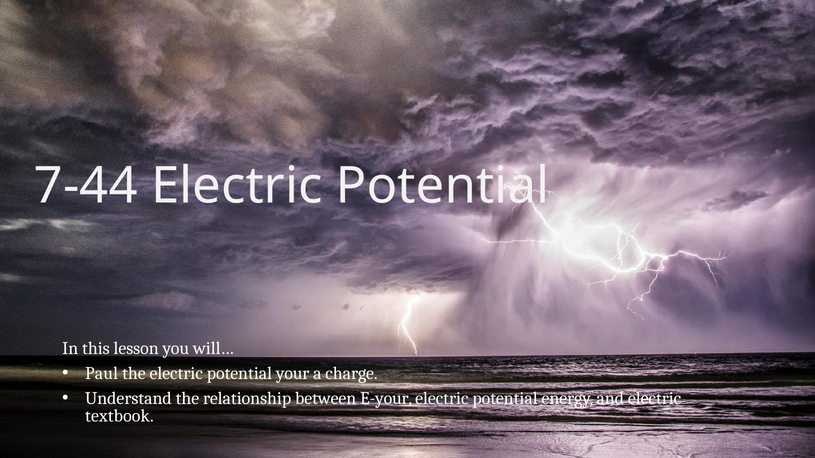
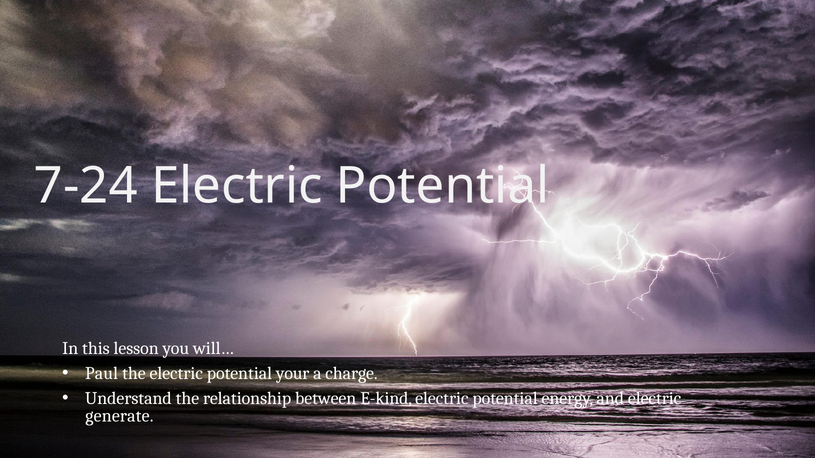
7-44: 7-44 -> 7-24
E-your: E-your -> E-kind
textbook: textbook -> generate
